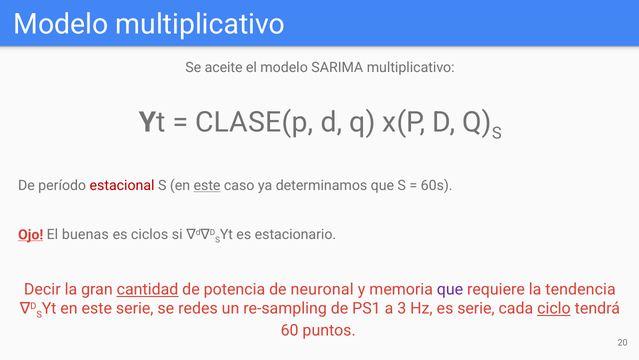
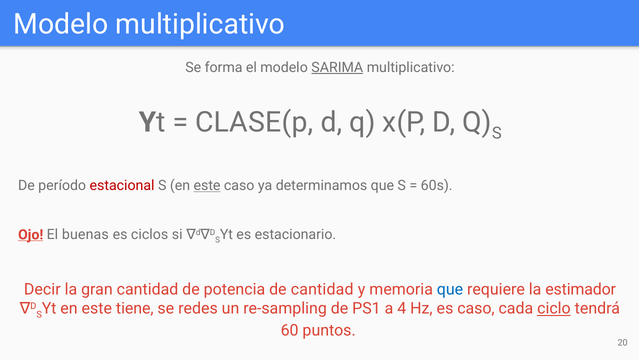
aceite: aceite -> forma
SARIMA underline: none -> present
cantidad at (148, 289) underline: present -> none
de neuronal: neuronal -> cantidad
que at (450, 289) colour: purple -> blue
tendencia: tendencia -> estimador
este serie: serie -> tiene
3: 3 -> 4
es serie: serie -> caso
